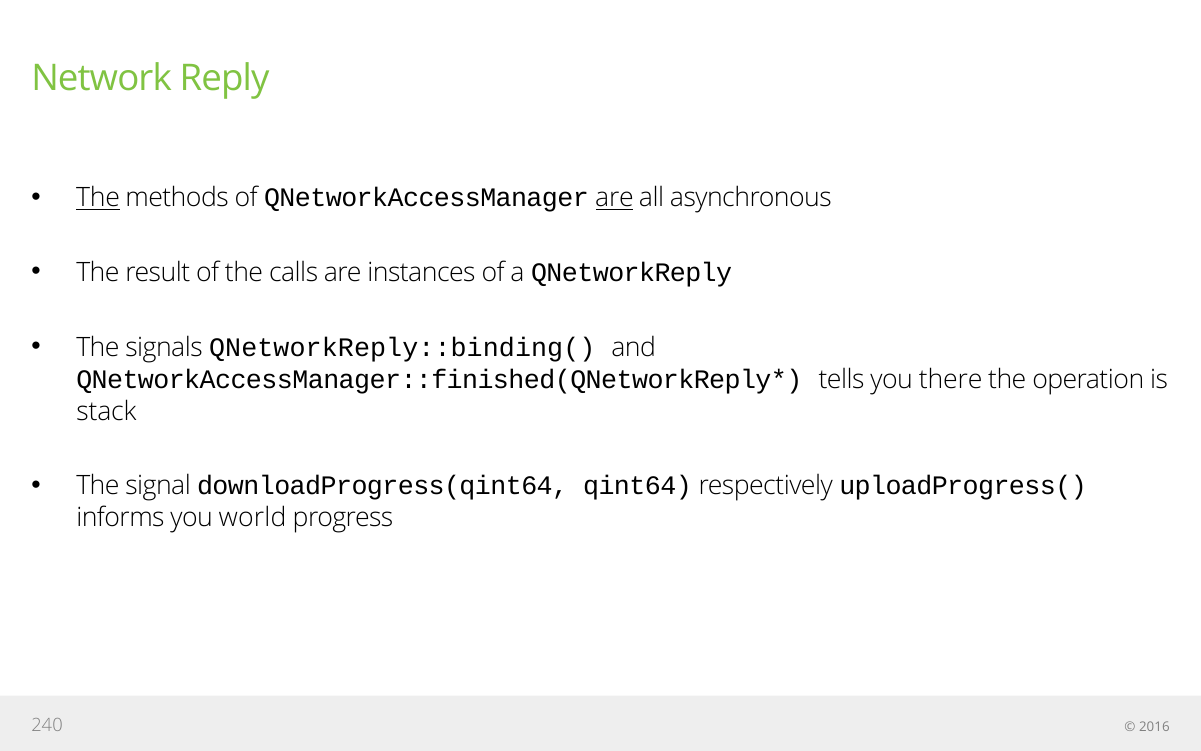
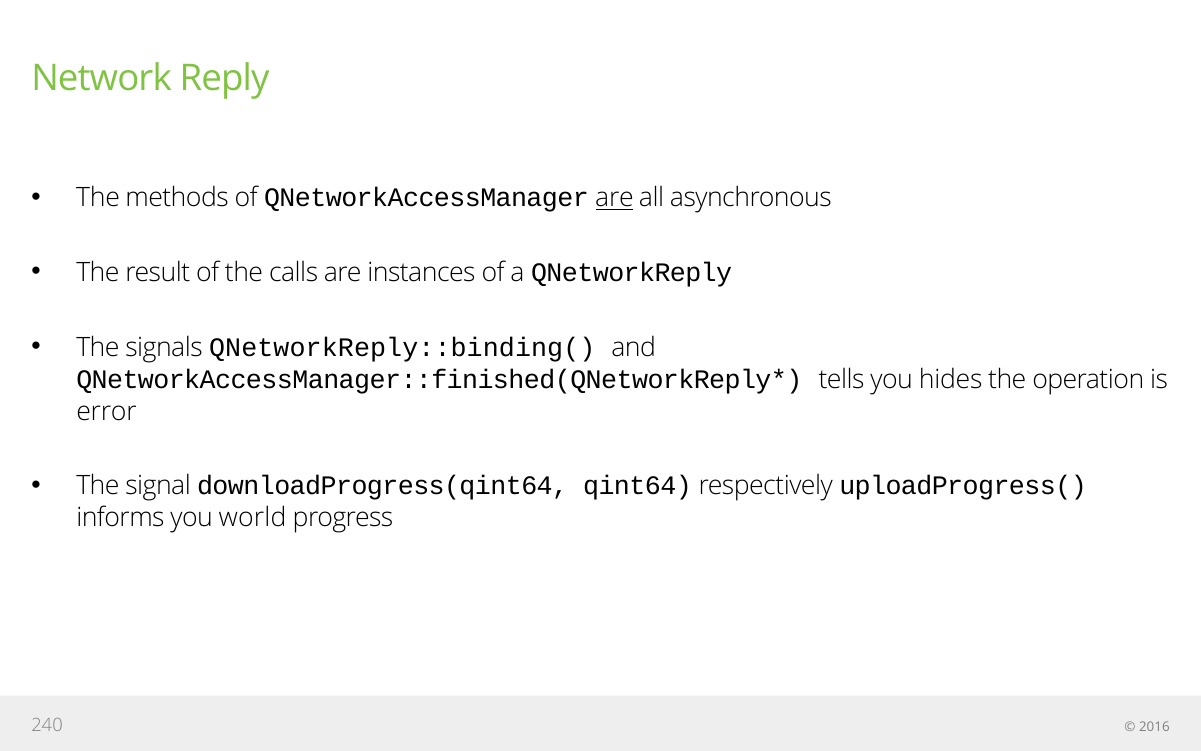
The at (98, 198) underline: present -> none
there: there -> hides
stack: stack -> error
